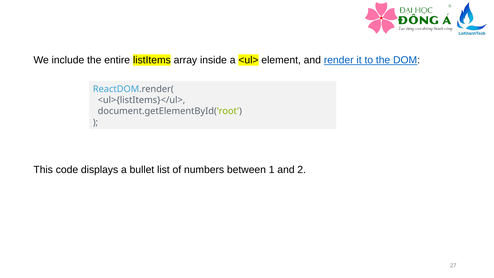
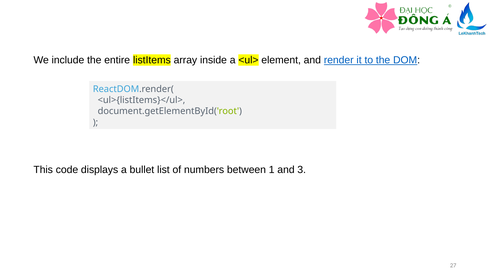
2: 2 -> 3
